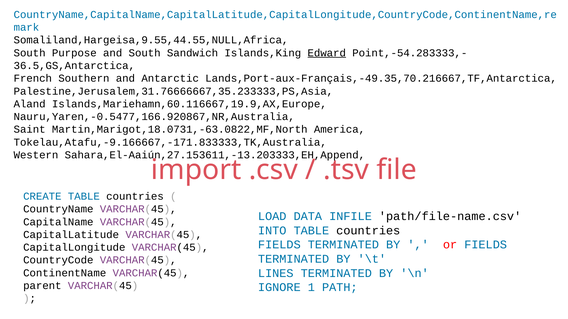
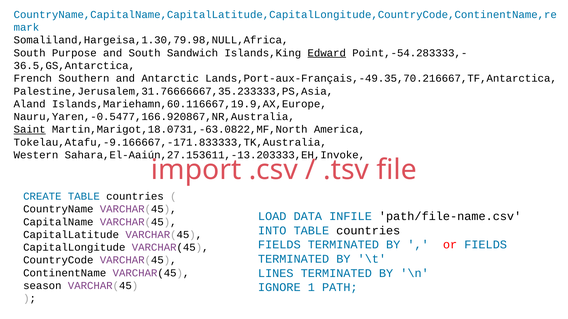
Somaliland,Hargeisa,9.55,44.55,NULL,Africa: Somaliland,Hargeisa,9.55,44.55,NULL,Africa -> Somaliland,Hargeisa,1.30,79.98,NULL,Africa
Saint underline: none -> present
Sahara,El-Aaiún,27.153611,-13.203333,EH,Append: Sahara,El-Aaiún,27.153611,-13.203333,EH,Append -> Sahara,El-Aaiún,27.153611,-13.203333,EH,Invoke
parent: parent -> season
